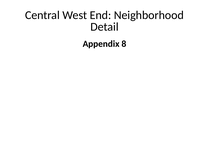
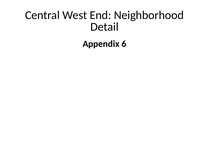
8: 8 -> 6
